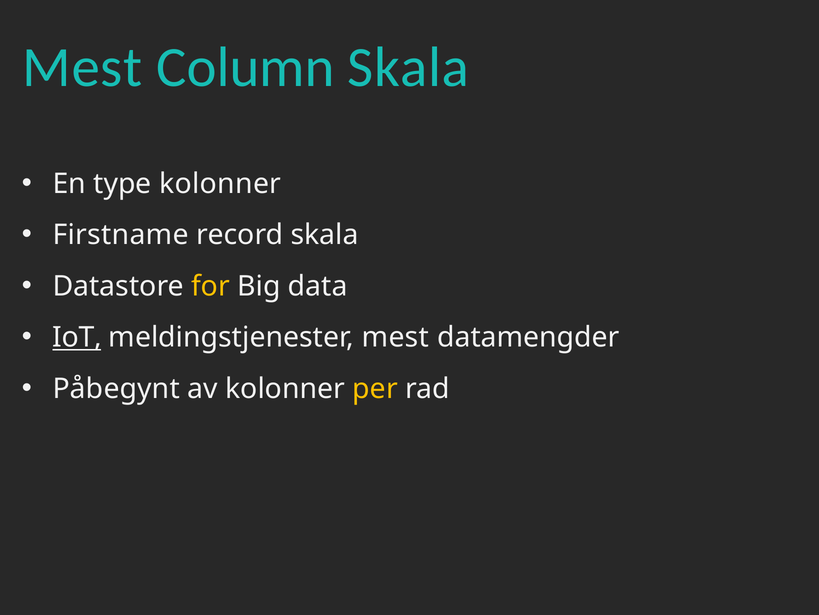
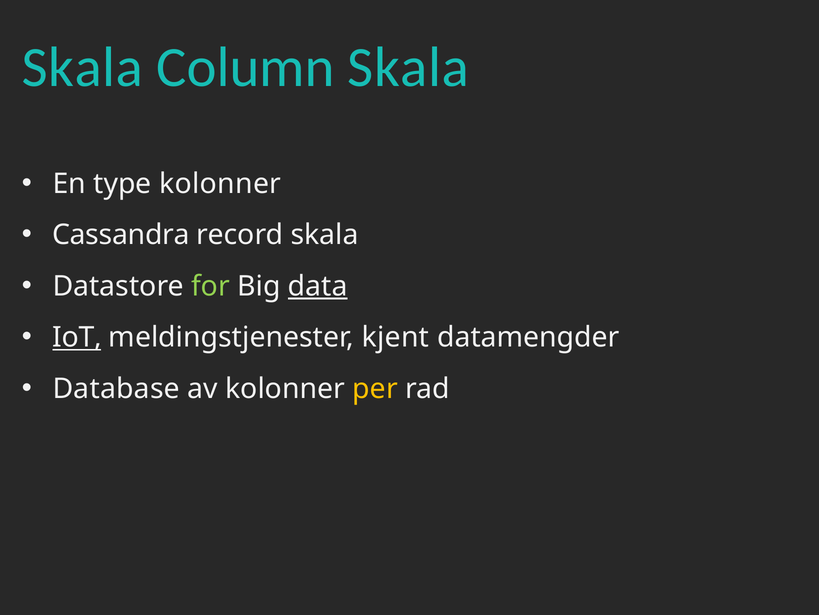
Mest at (82, 67): Mest -> Skala
Firstname: Firstname -> Cassandra
for colour: yellow -> light green
data underline: none -> present
meldingstjenester mest: mest -> kjent
Påbegynt: Påbegynt -> Database
